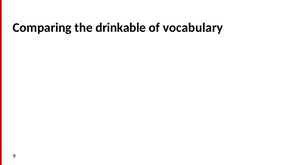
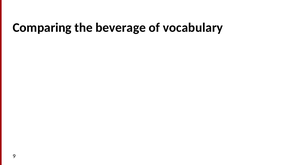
drinkable: drinkable -> beverage
